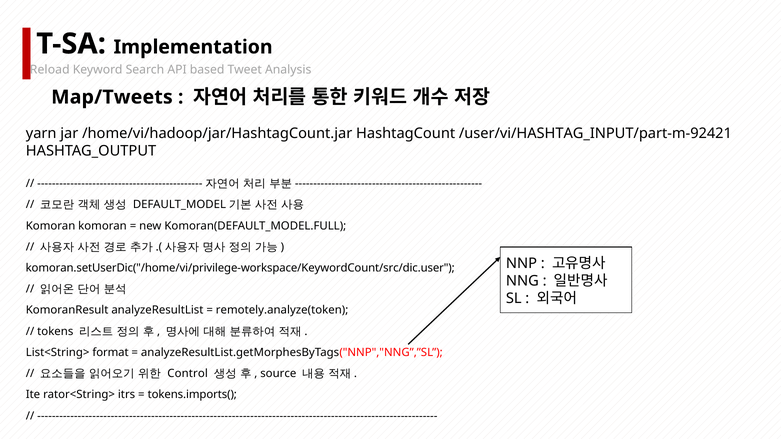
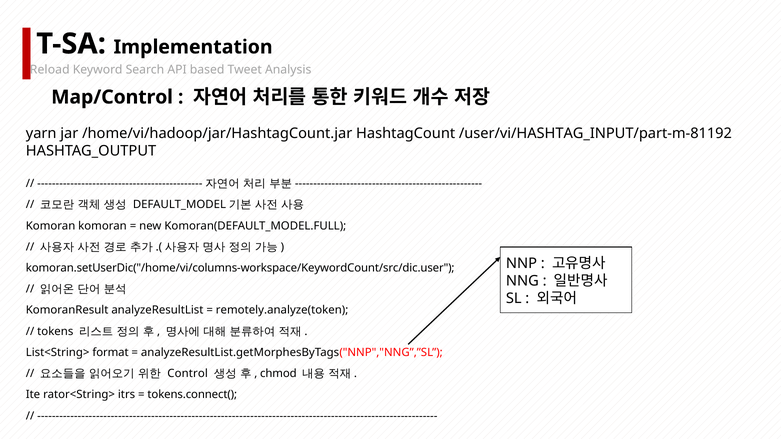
Map/Tweets: Map/Tweets -> Map/Control
/user/vi/HASHTAG_INPUT/part-m-92421: /user/vi/HASHTAG_INPUT/part-m-92421 -> /user/vi/HASHTAG_INPUT/part-m-81192
komoran.setUserDic("/home/vi/privilege-workspace/KeywordCount/src/dic.user: komoran.setUserDic("/home/vi/privilege-workspace/KeywordCount/src/dic.user -> komoran.setUserDic("/home/vi/columns-workspace/KeywordCount/src/dic.user
source: source -> chmod
tokens.imports(: tokens.imports( -> tokens.connect(
